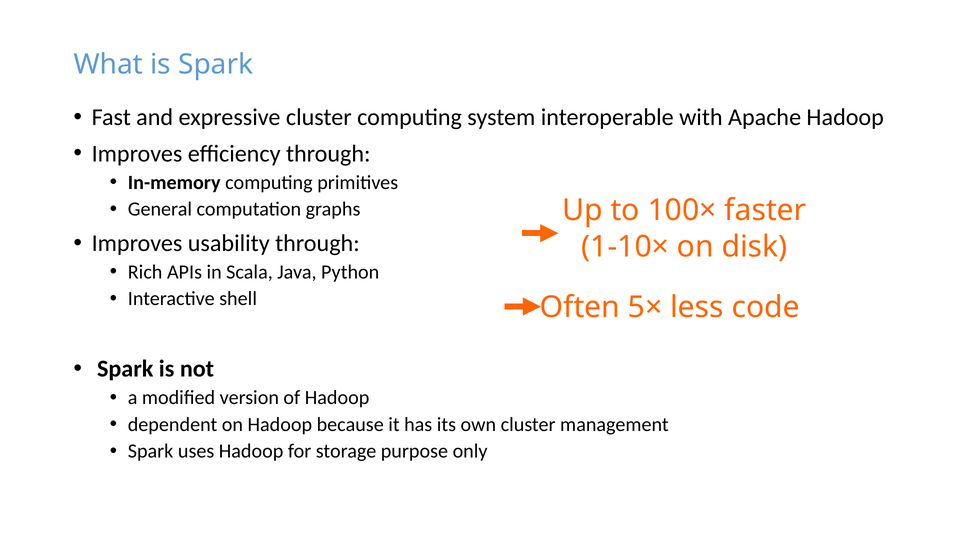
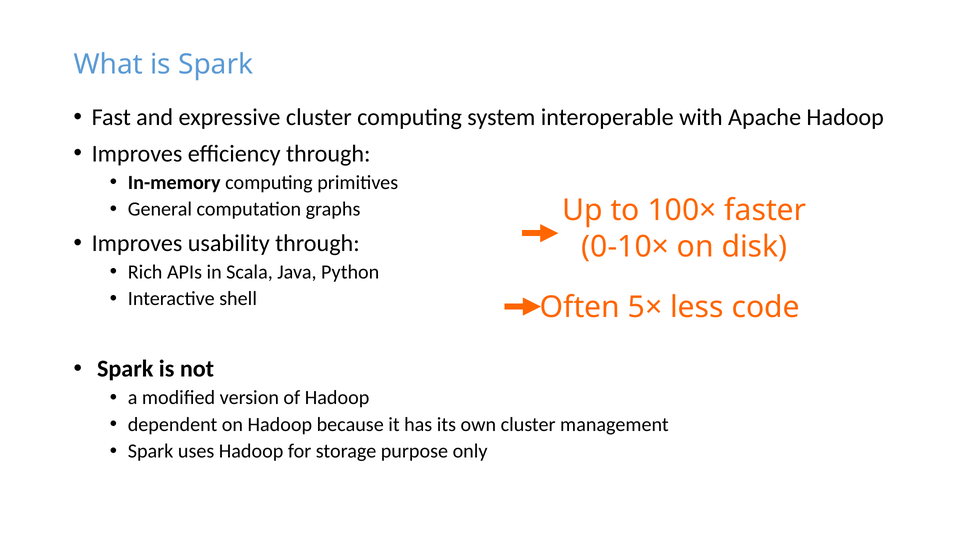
1-10×: 1-10× -> 0-10×
